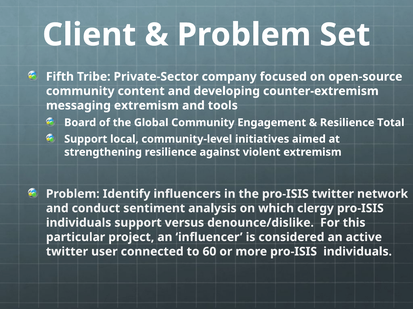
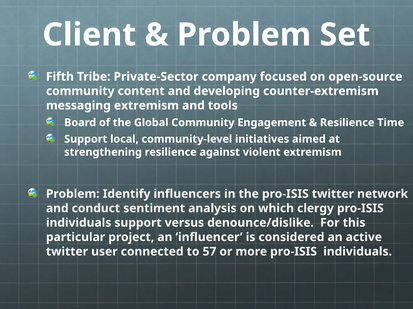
Total: Total -> Time
60: 60 -> 57
